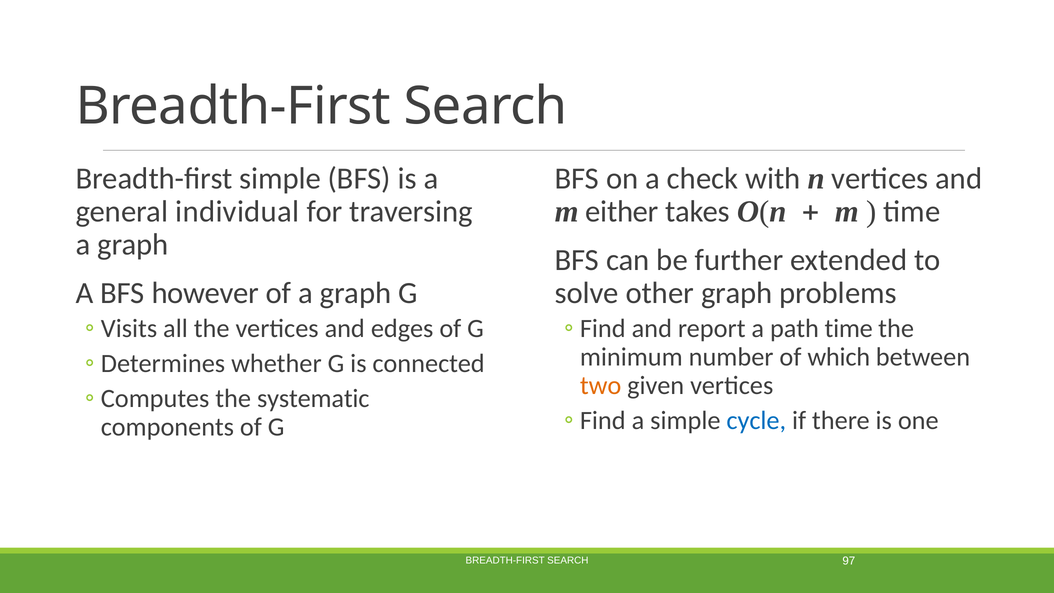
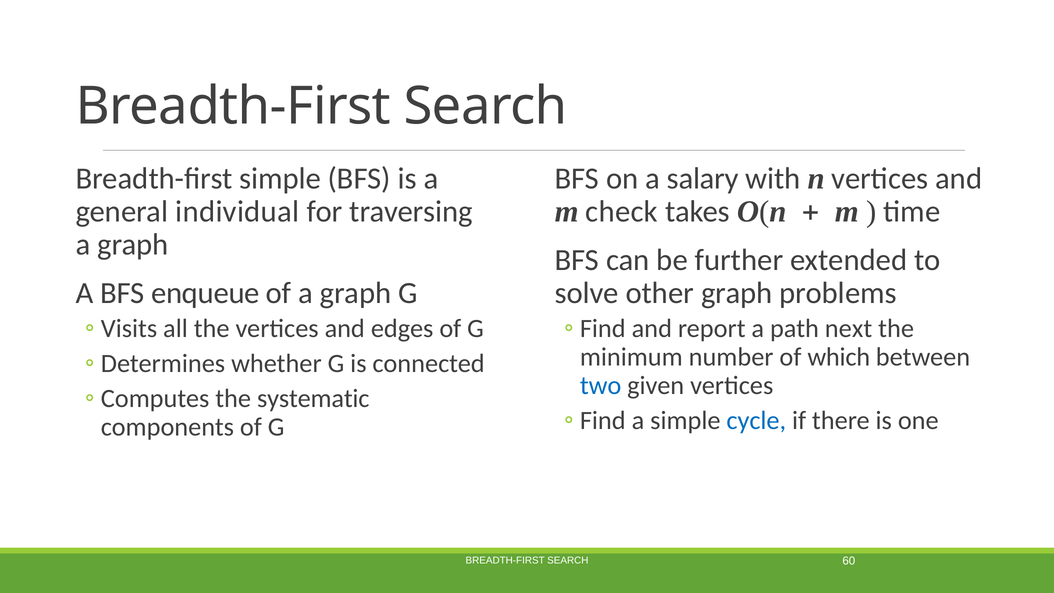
check: check -> salary
either: either -> check
however: however -> enqueue
path time: time -> next
two colour: orange -> blue
97: 97 -> 60
